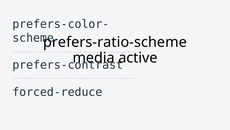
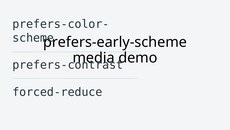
prefers-ratio-scheme: prefers-ratio-scheme -> prefers-early-scheme
active: active -> demo
